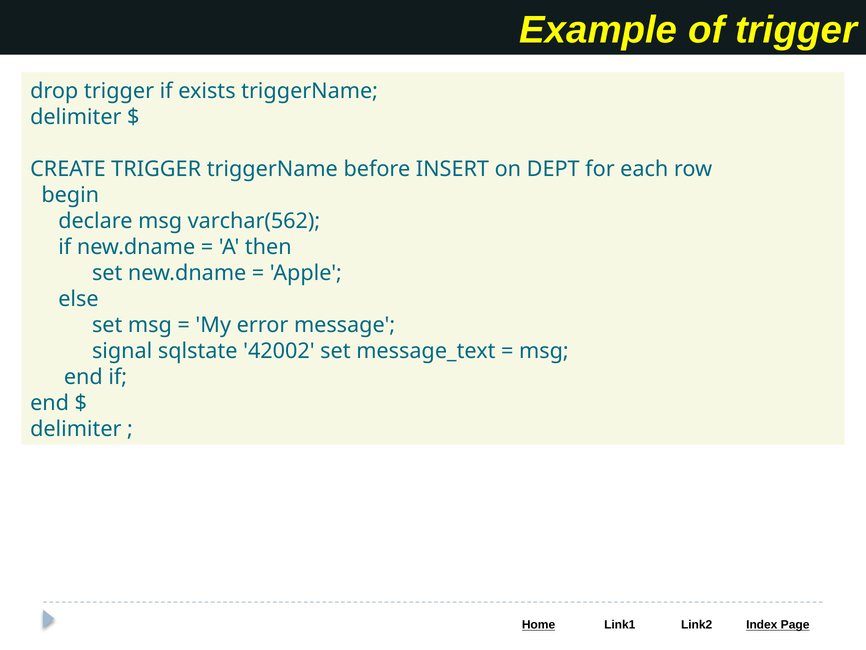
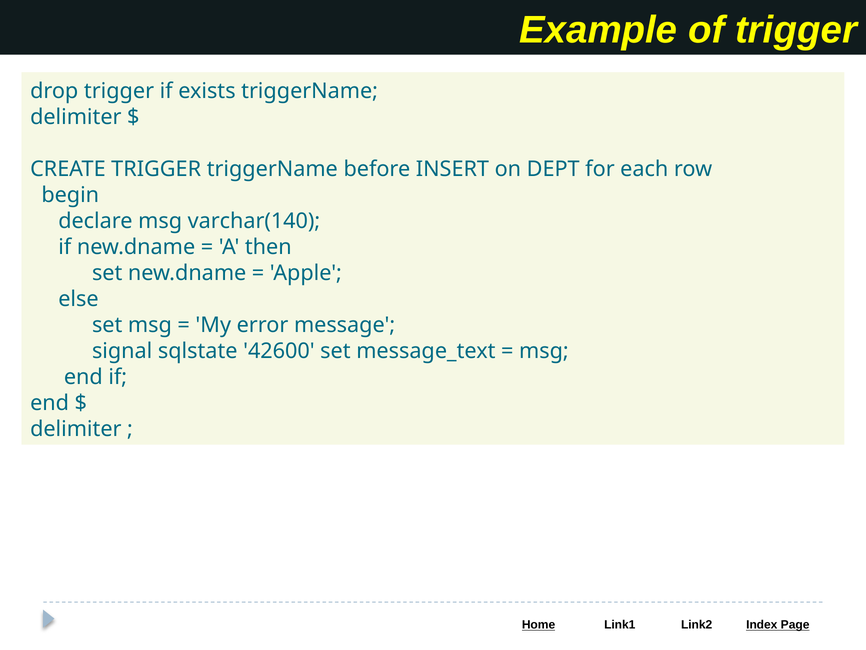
varchar(562: varchar(562 -> varchar(140
42002: 42002 -> 42600
